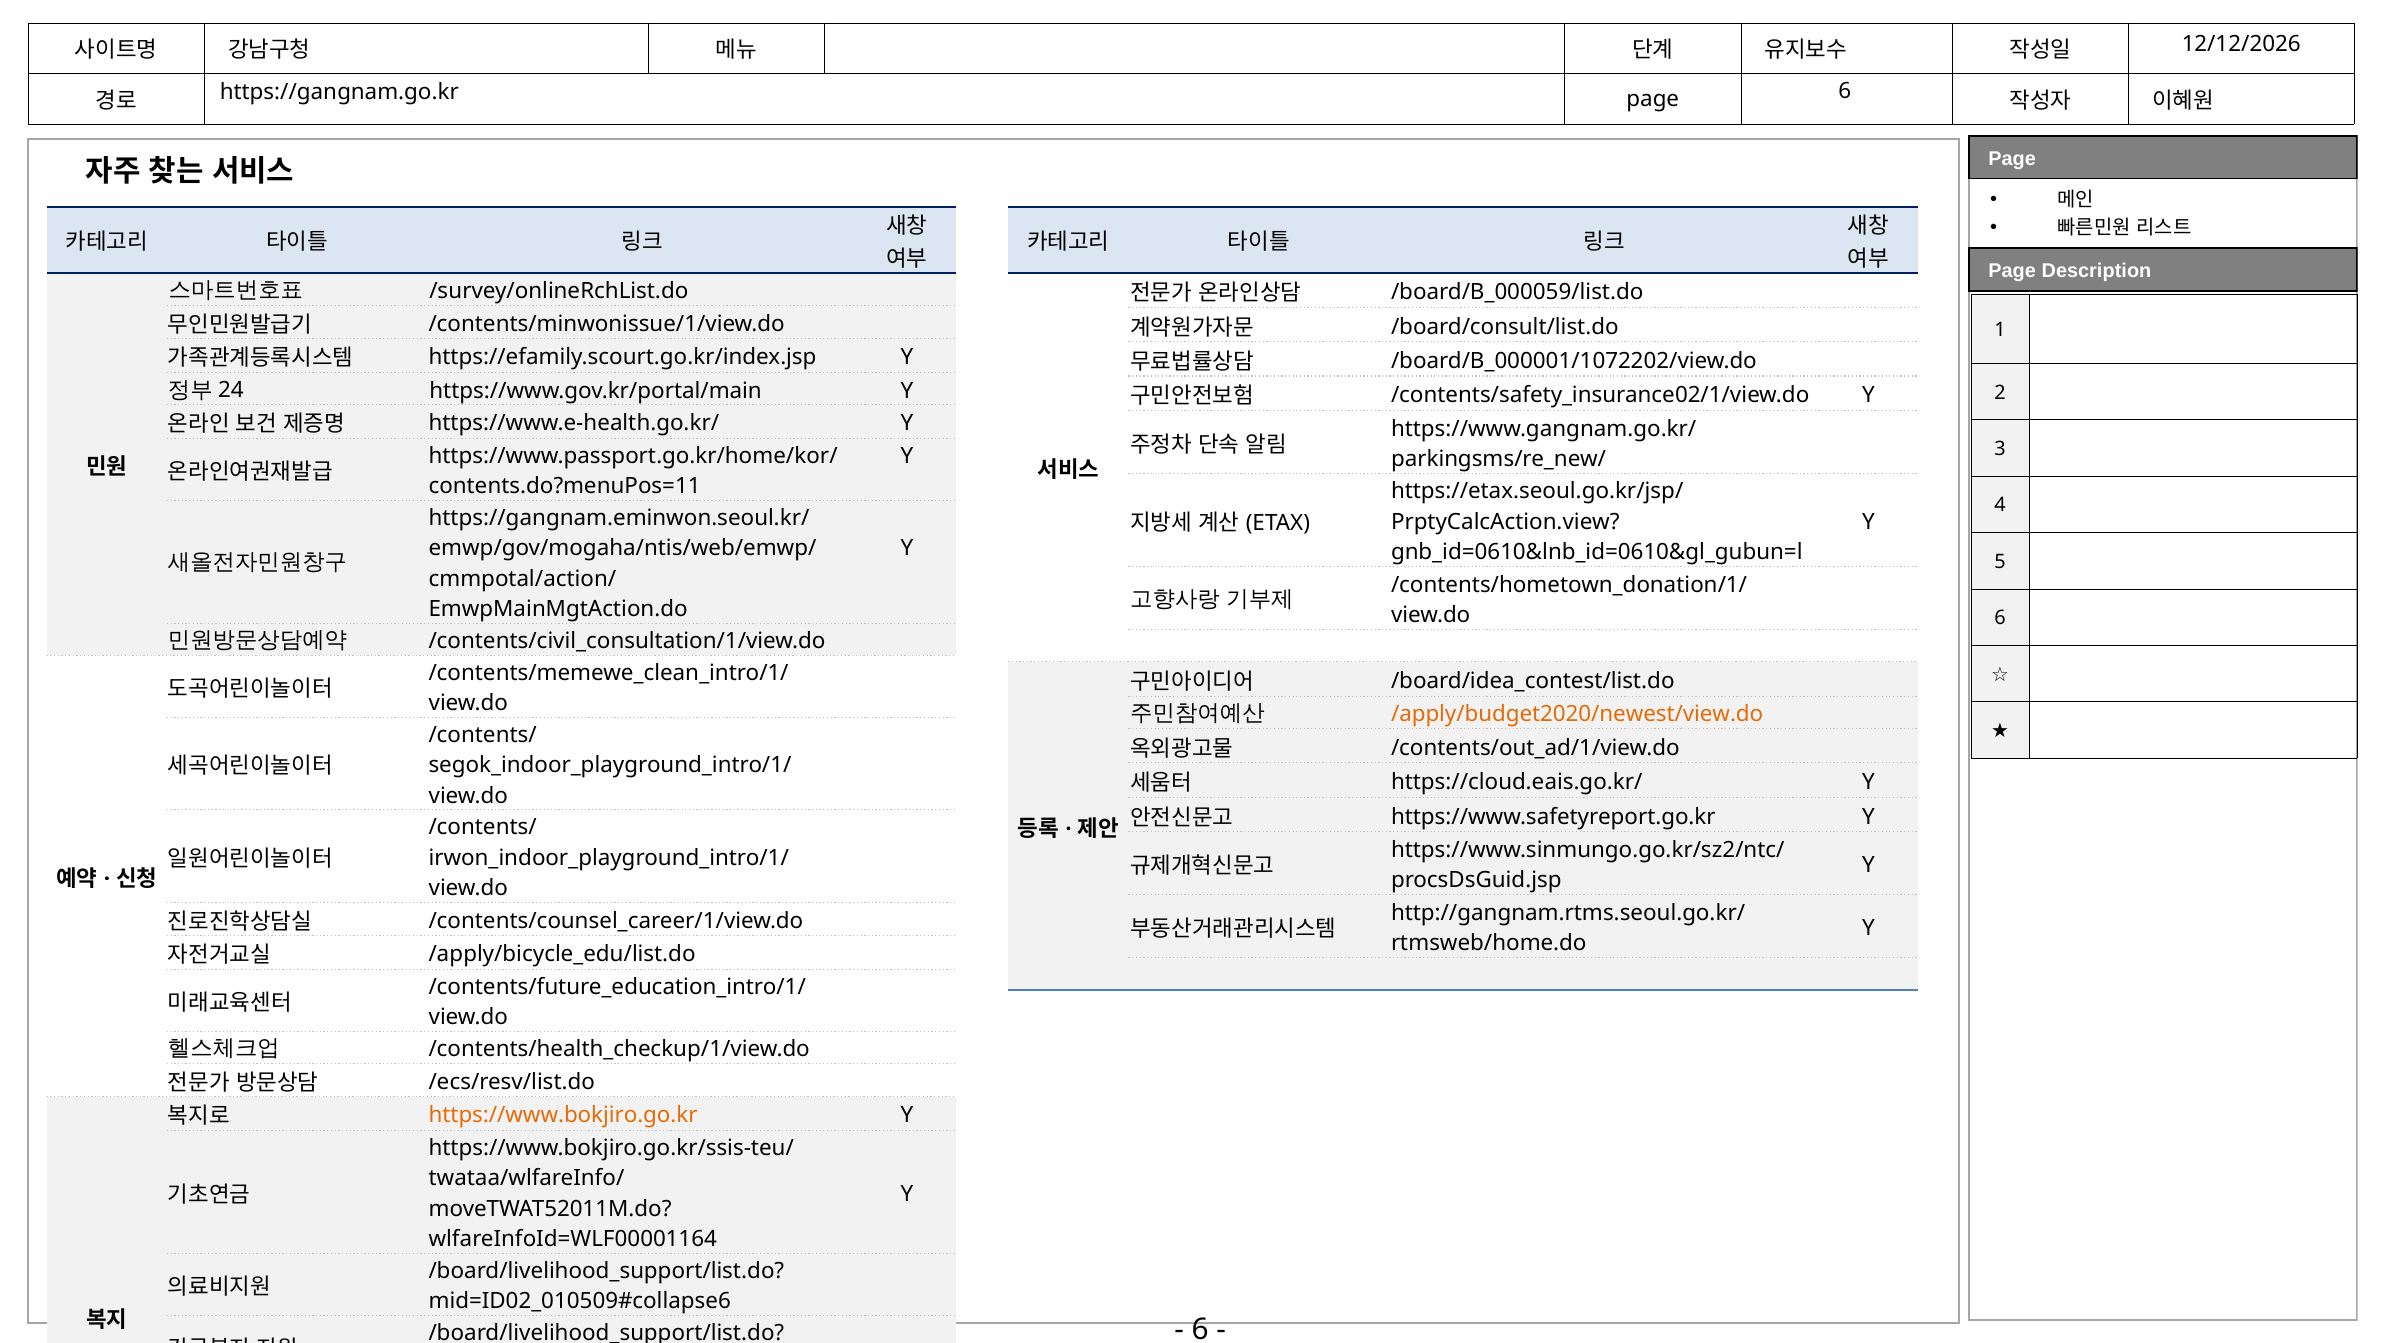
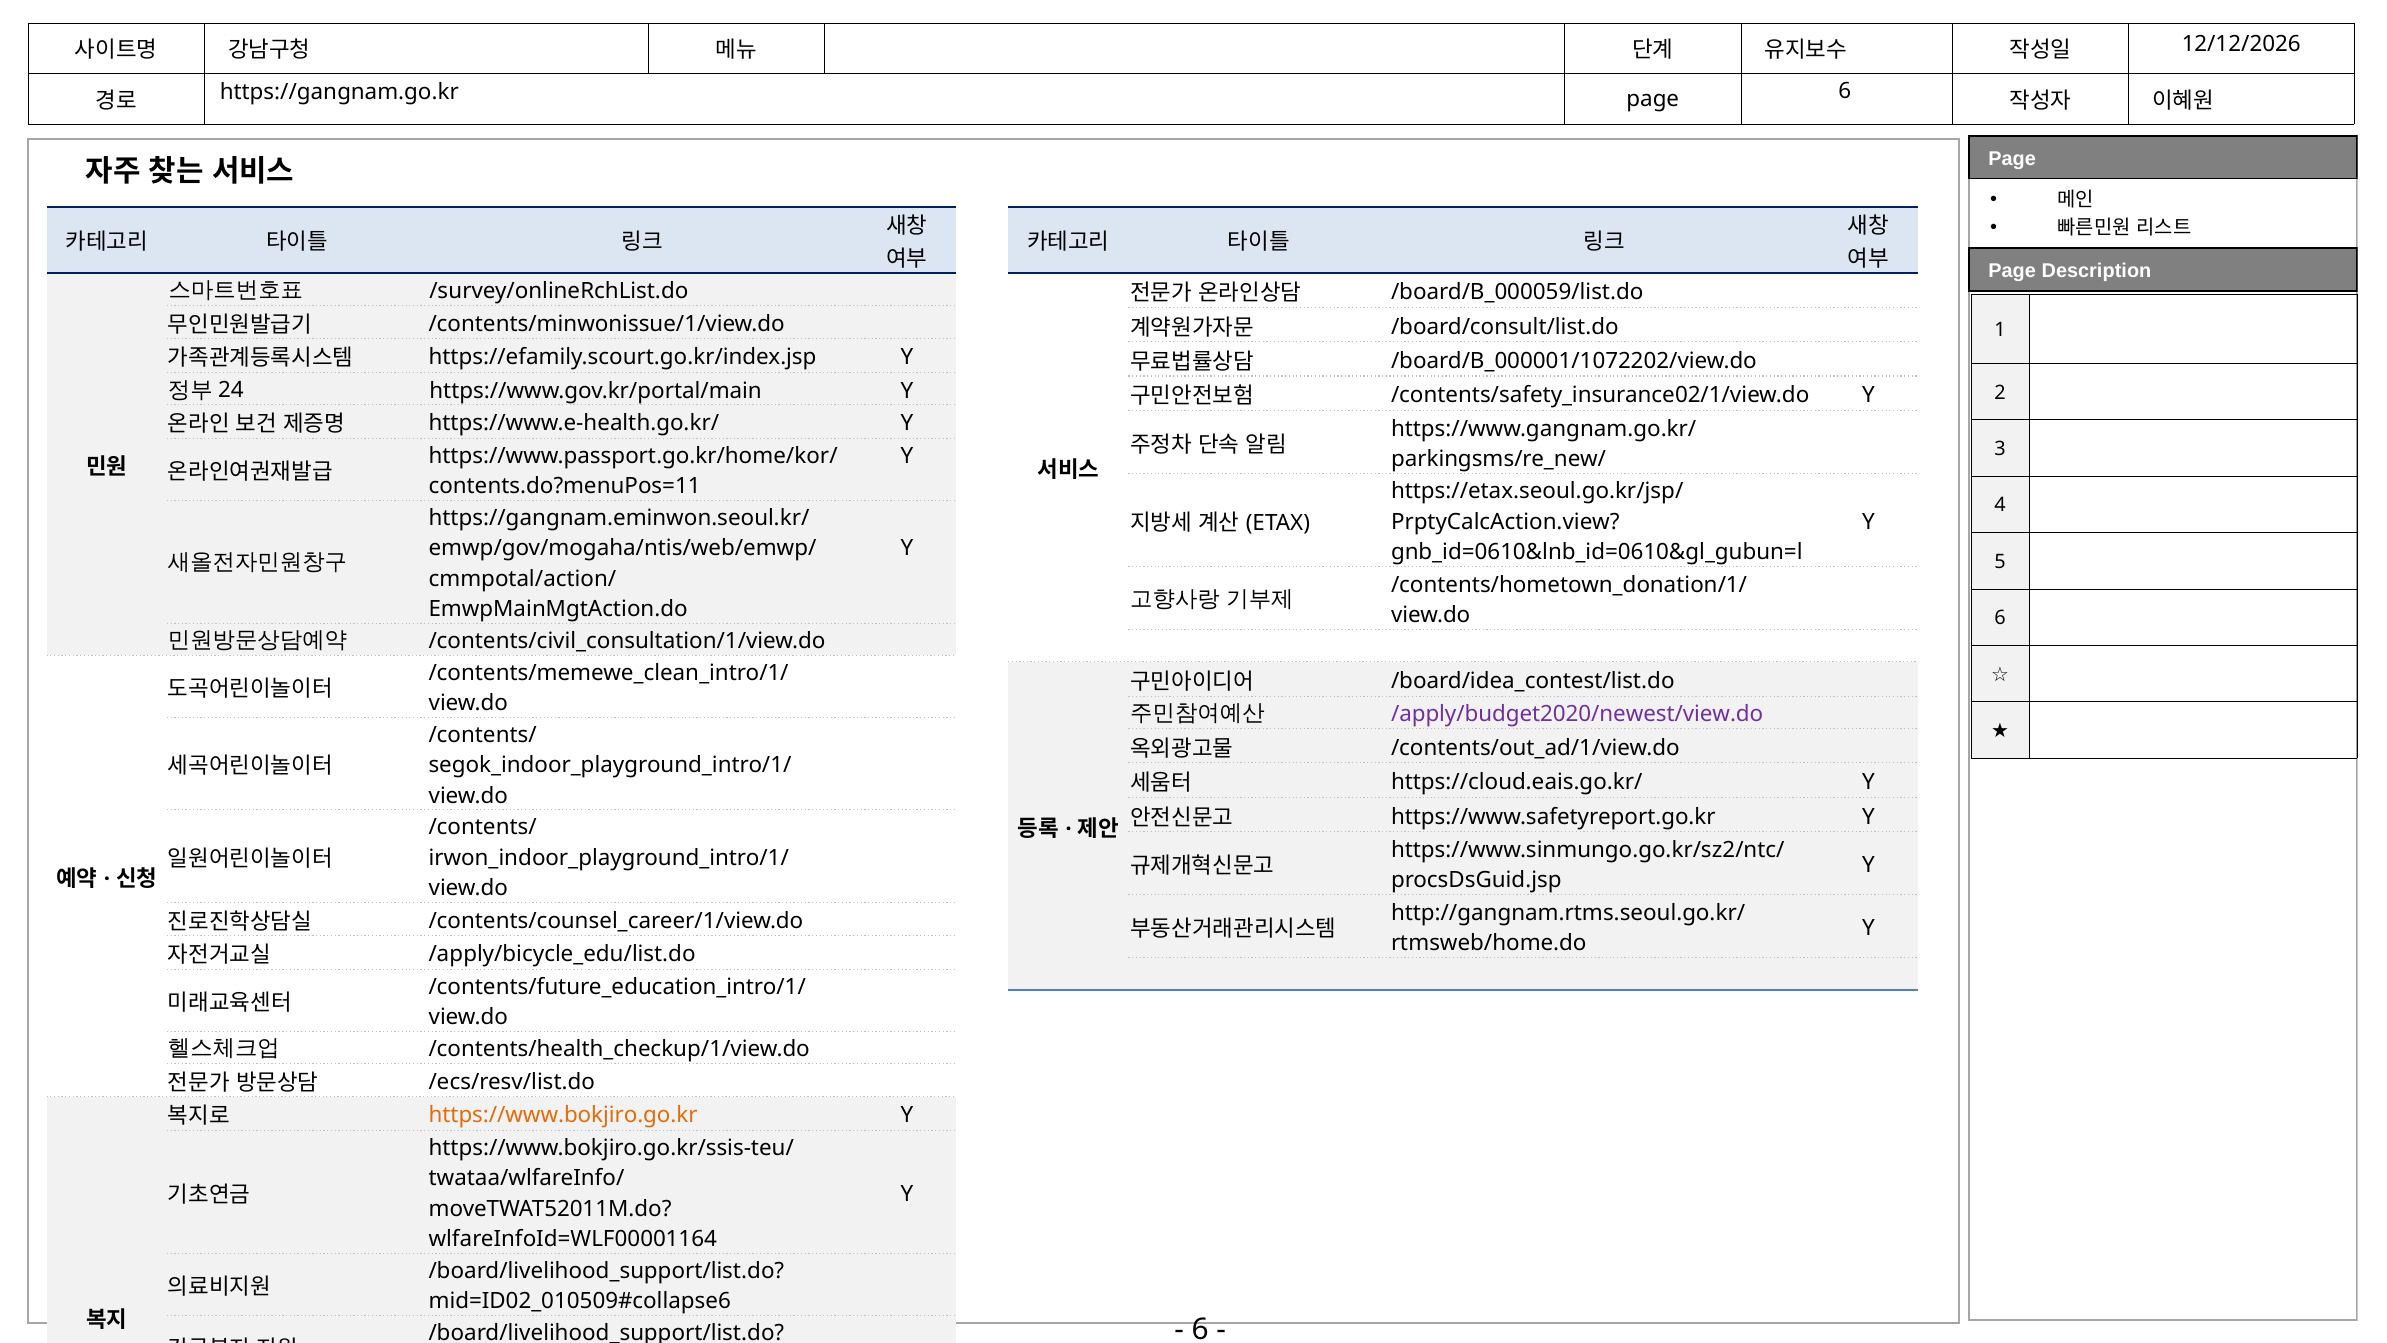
/apply/budget2020/newest/view.do colour: orange -> purple
